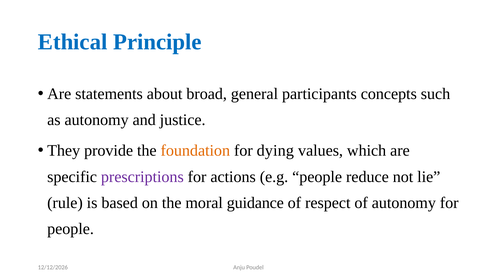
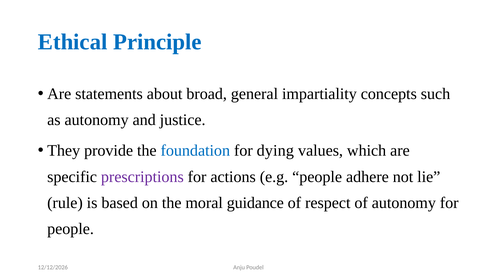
participants: participants -> impartiality
foundation colour: orange -> blue
reduce: reduce -> adhere
